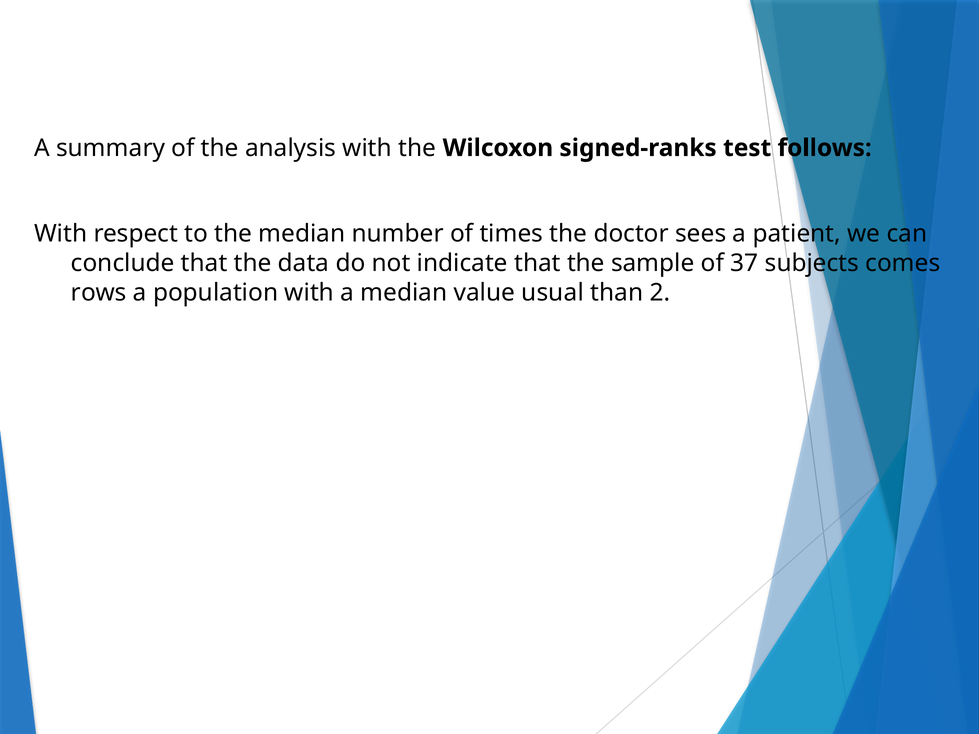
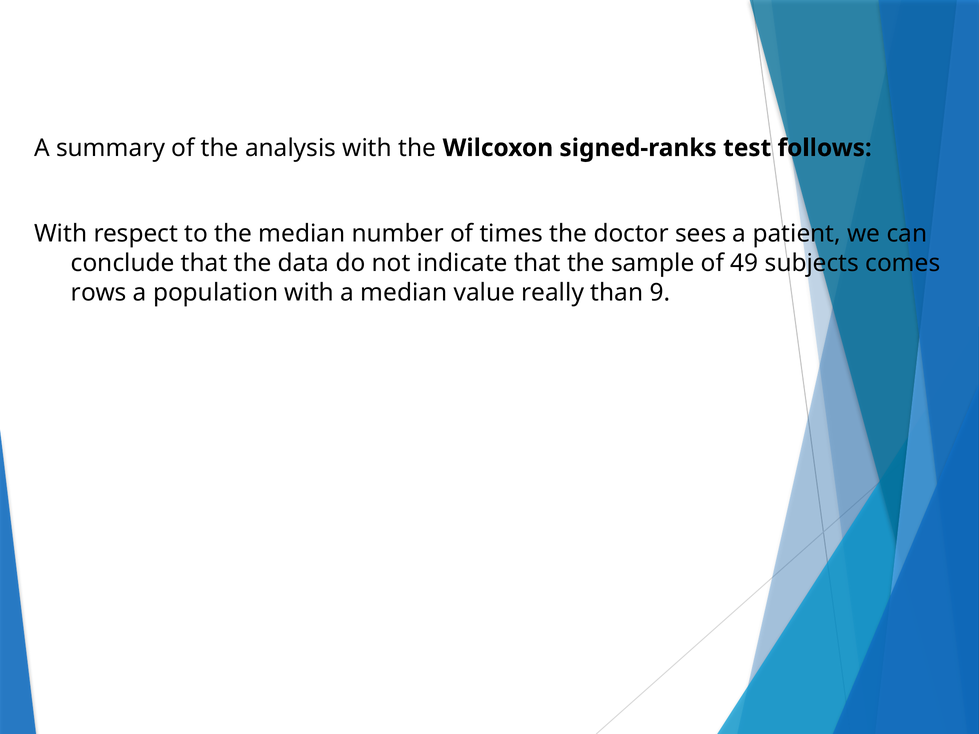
37: 37 -> 49
usual: usual -> really
2: 2 -> 9
